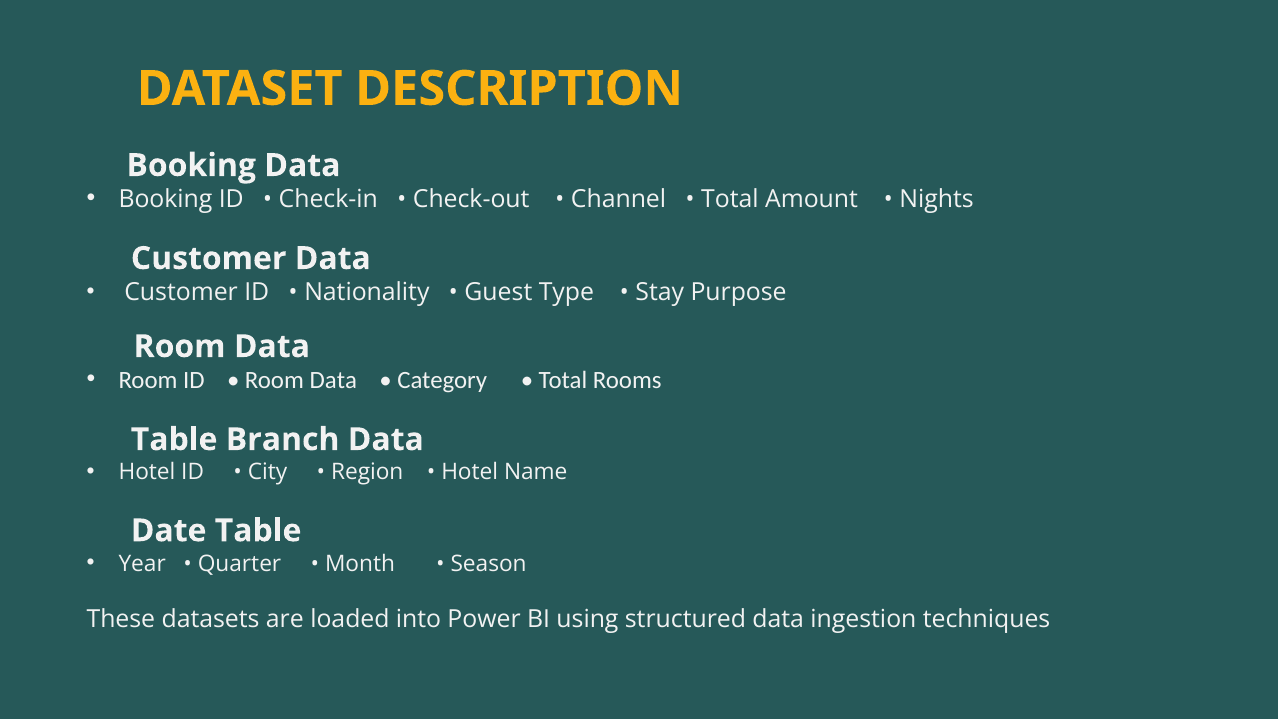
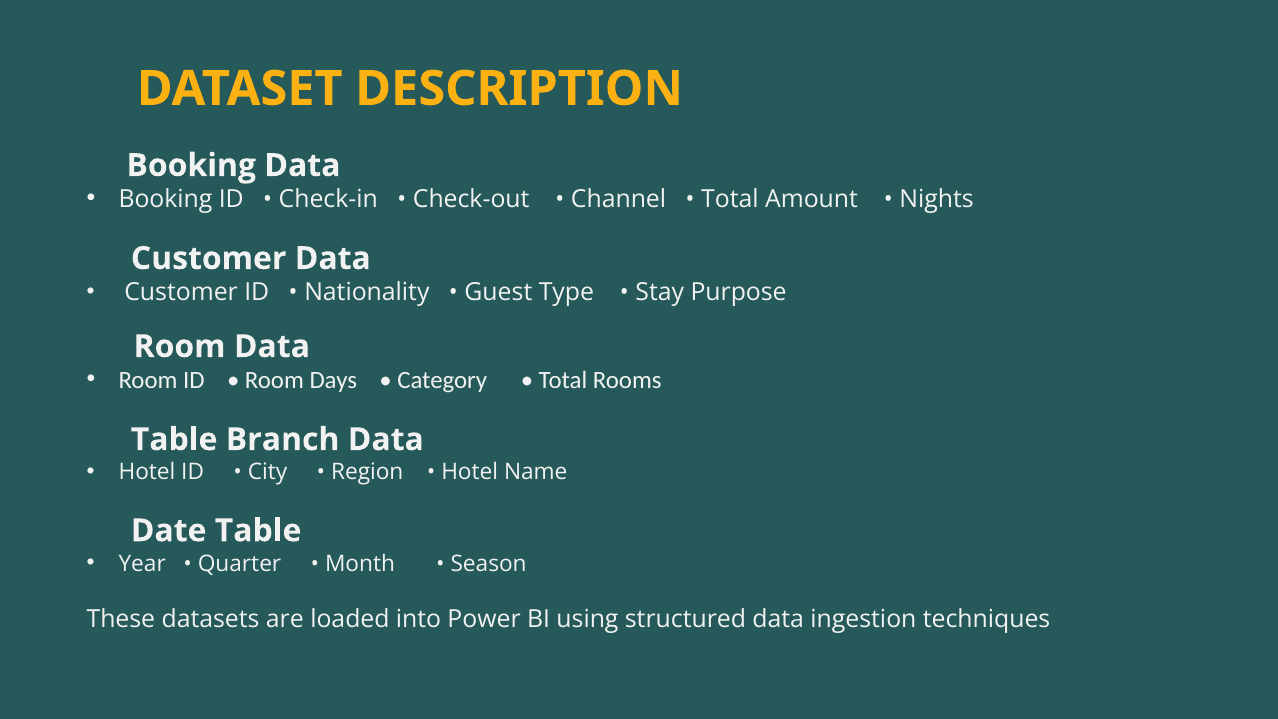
Room Data: Data -> Days
